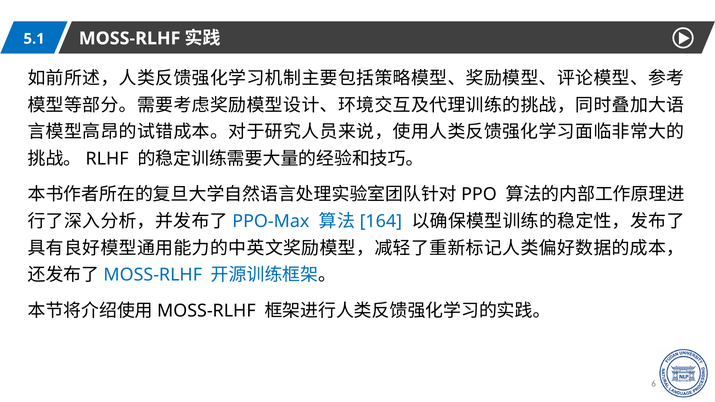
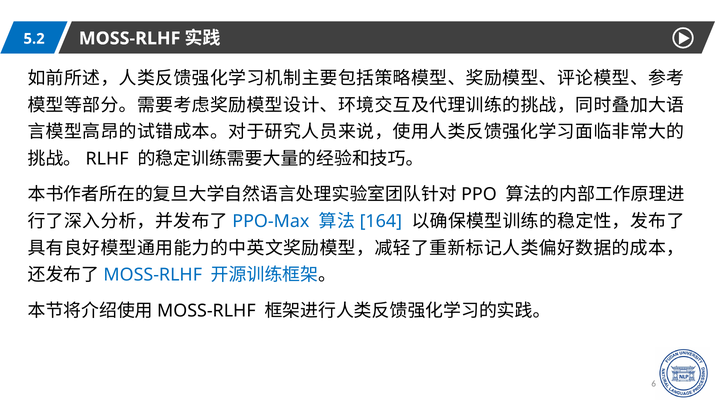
5.1: 5.1 -> 5.2
